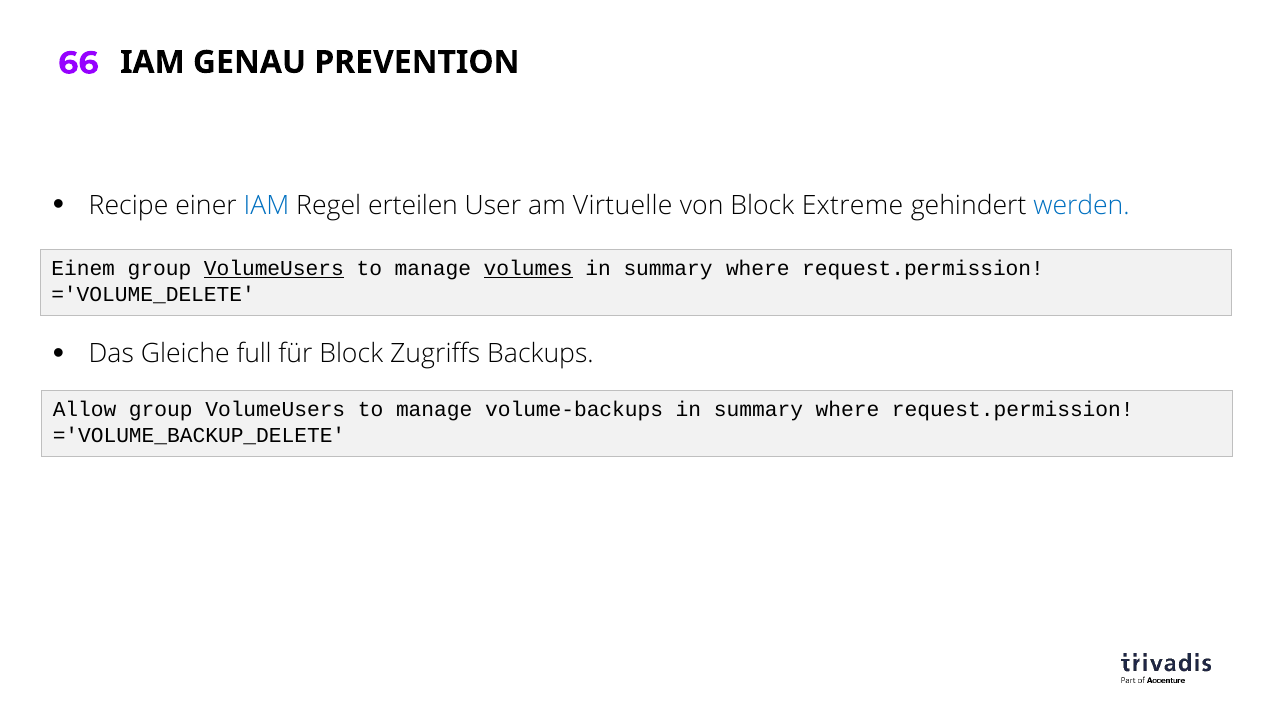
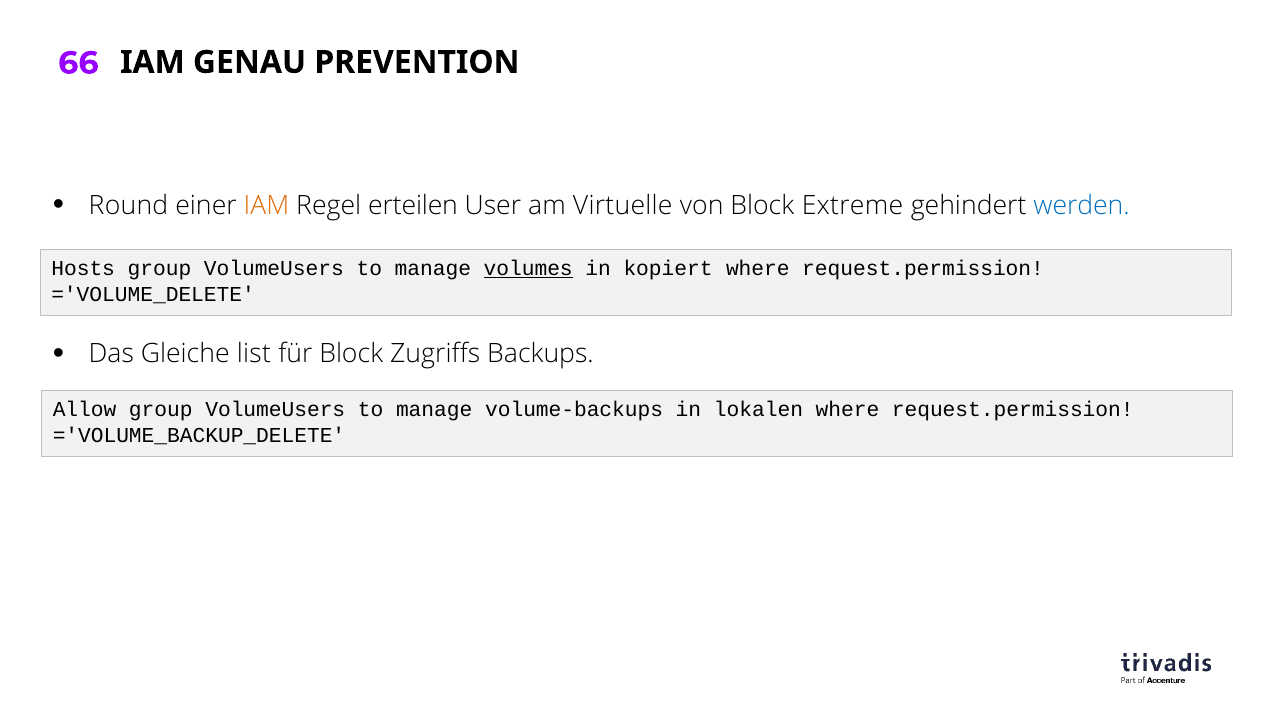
Recipe: Recipe -> Round
IAM at (266, 205) colour: blue -> orange
Einem: Einem -> Hosts
VolumeUsers at (274, 268) underline: present -> none
summary at (668, 268): summary -> kopiert
full: full -> list
volume-backups in summary: summary -> lokalen
